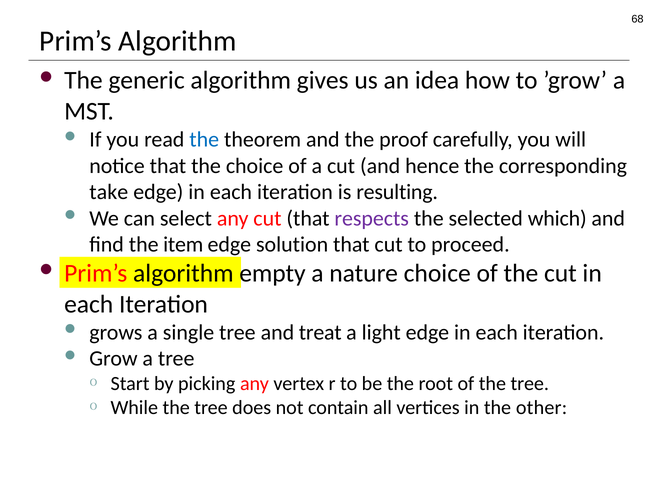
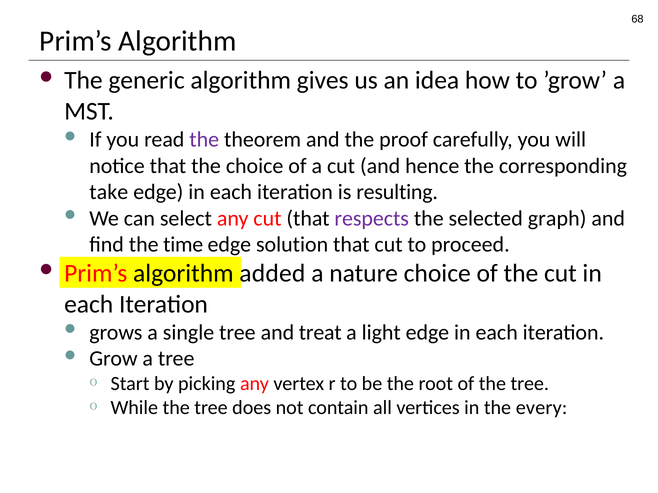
the at (204, 140) colour: blue -> purple
which: which -> graph
item: item -> time
empty: empty -> added
other: other -> every
